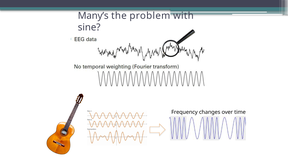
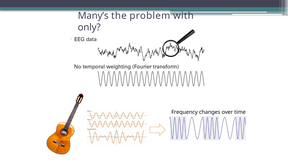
sine: sine -> only
